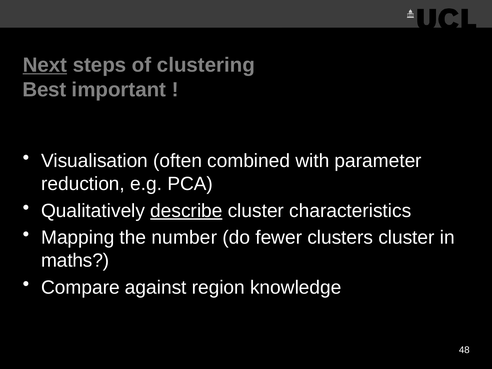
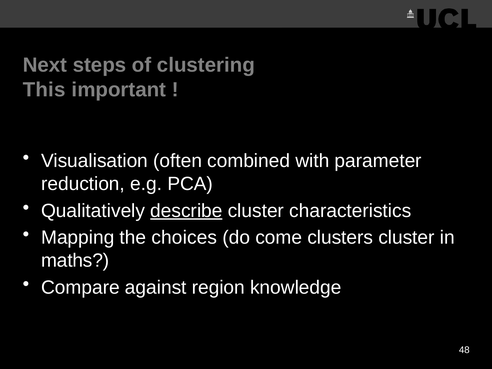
Next underline: present -> none
Best: Best -> This
number: number -> choices
fewer: fewer -> come
